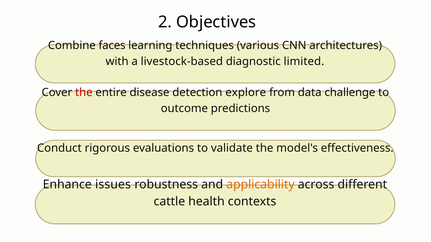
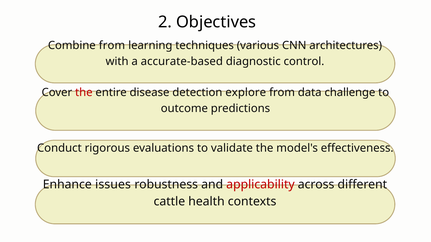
Combine faces: faces -> from
livestock-based: livestock-based -> accurate-based
limited: limited -> control
applicability colour: orange -> red
